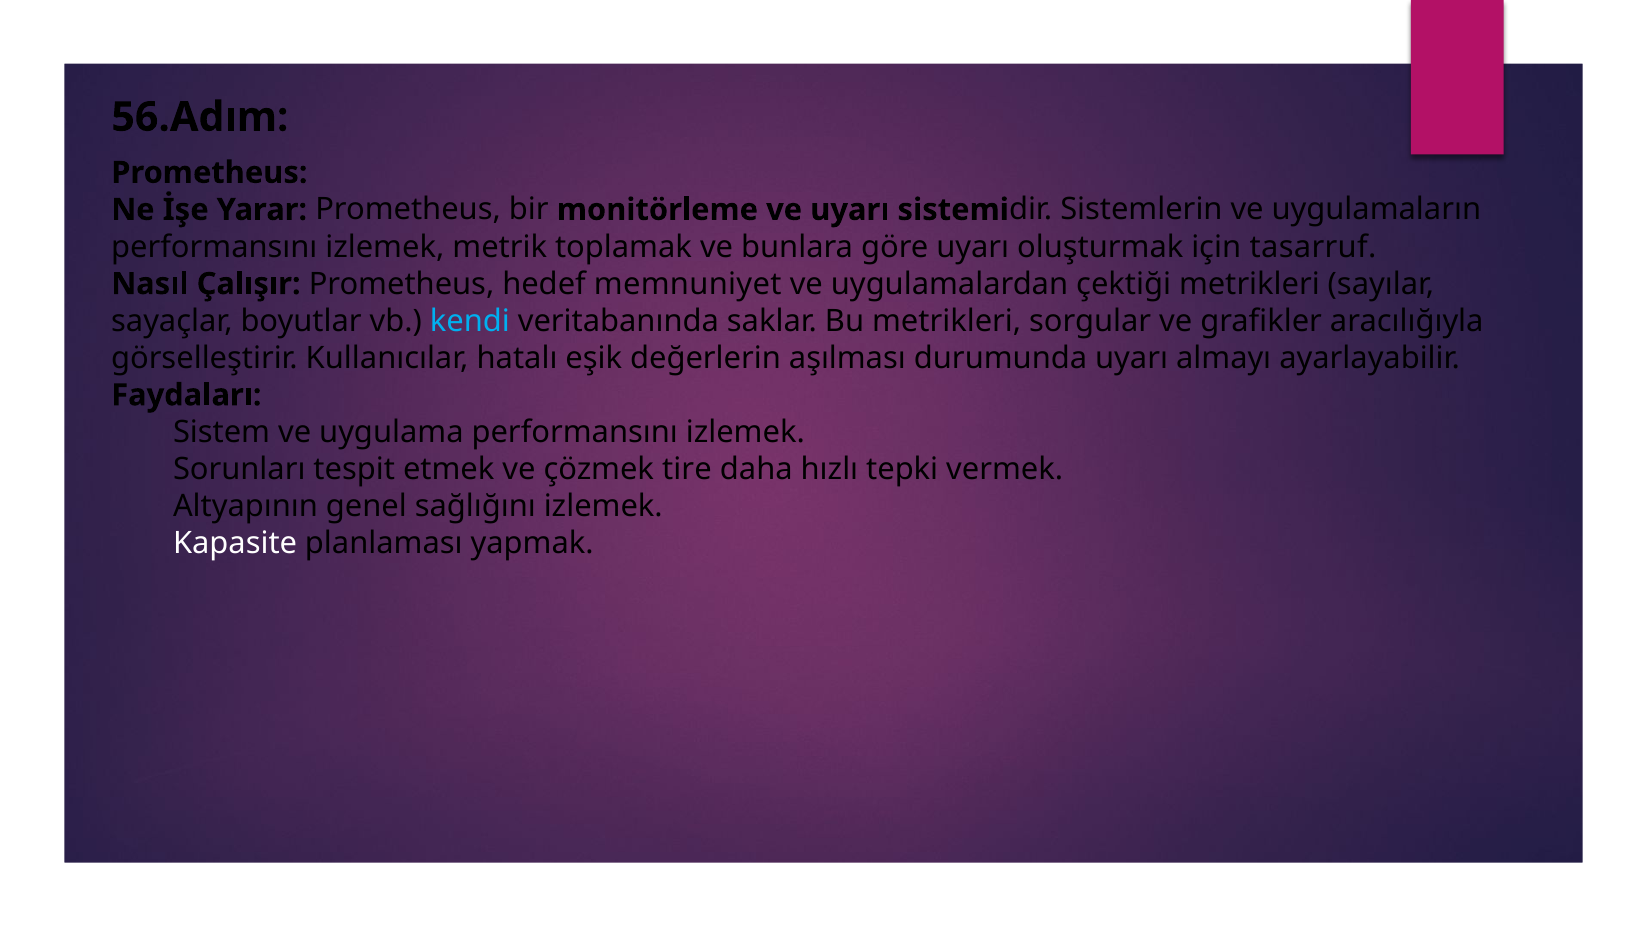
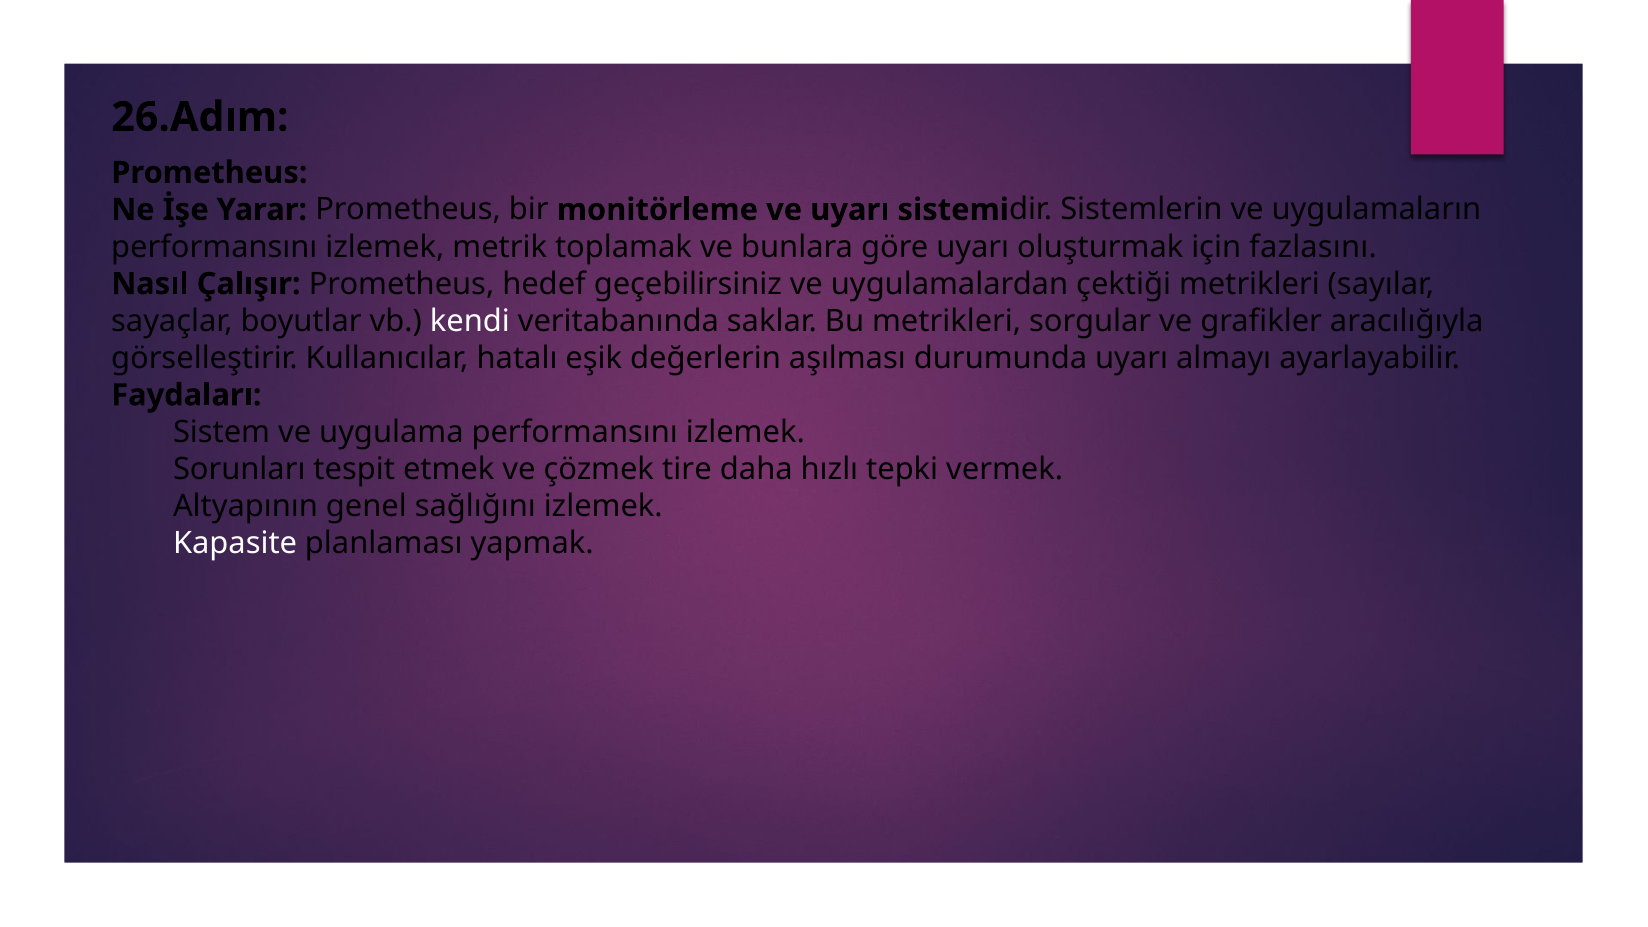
56.Adım: 56.Adım -> 26.Adım
tasarruf: tasarruf -> fazlasını
memnuniyet: memnuniyet -> geçebilirsiniz
kendi colour: light blue -> white
